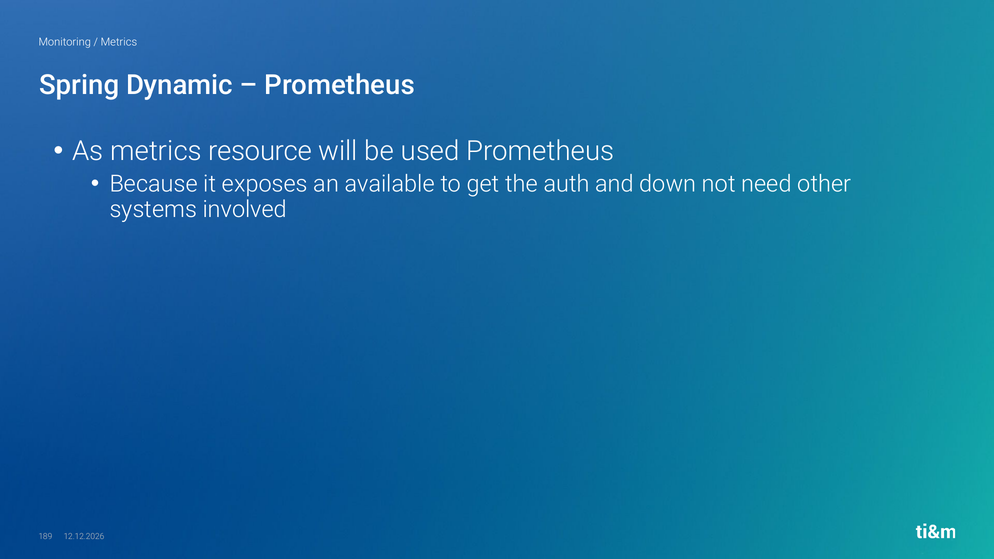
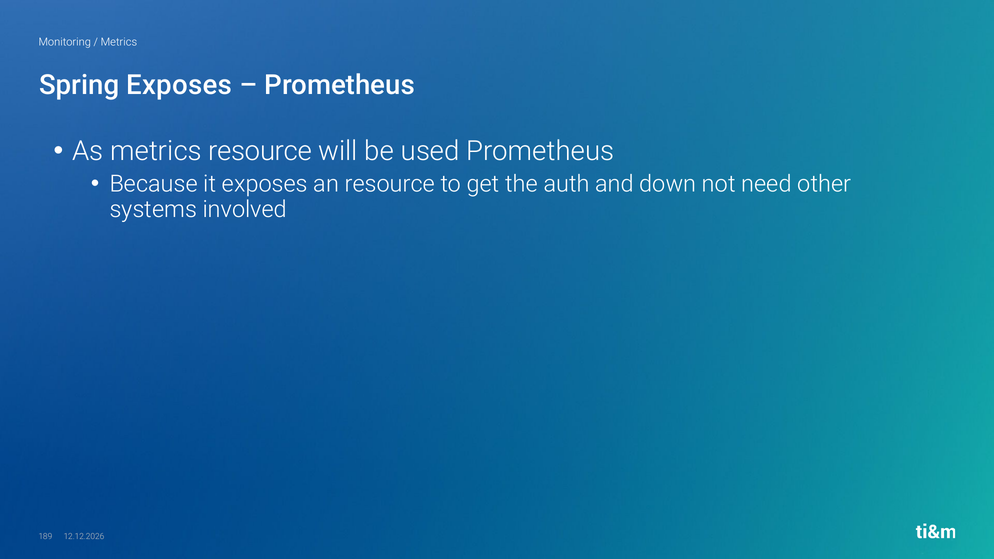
Spring Dynamic: Dynamic -> Exposes
an available: available -> resource
